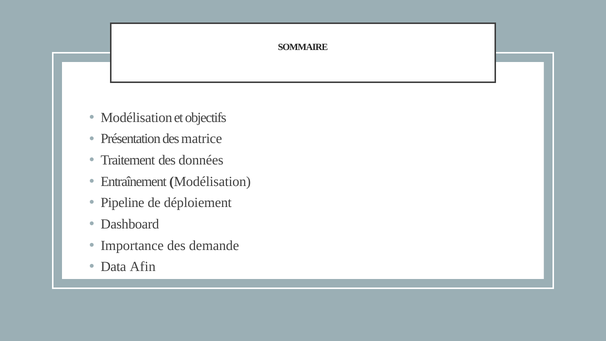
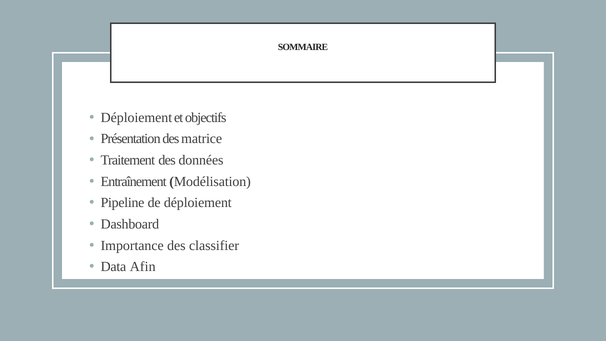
Modélisation at (136, 117): Modélisation -> Déploiement
demande: demande -> classifier
